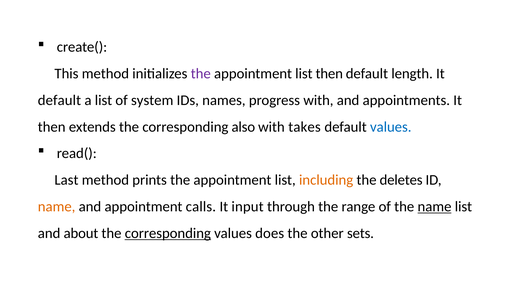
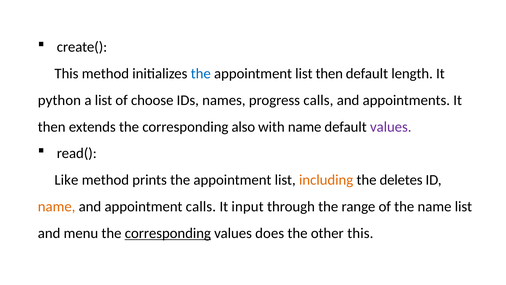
the at (201, 74) colour: purple -> blue
default at (59, 100): default -> python
system: system -> choose
progress with: with -> calls
with takes: takes -> name
values at (391, 127) colour: blue -> purple
Last: Last -> Like
name at (435, 206) underline: present -> none
about: about -> menu
other sets: sets -> this
